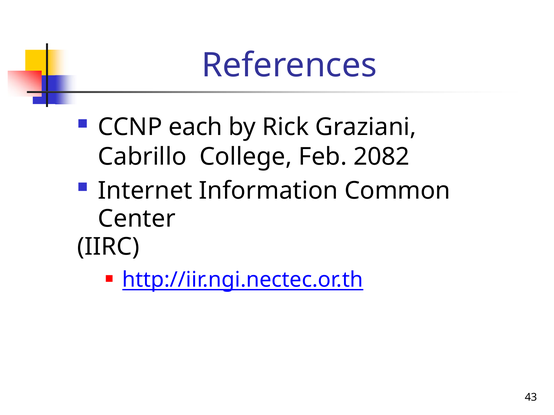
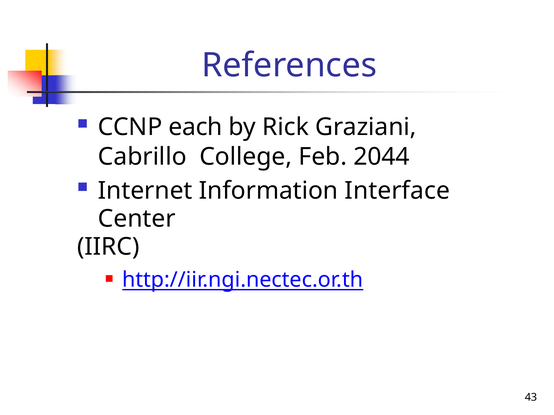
2082: 2082 -> 2044
Common: Common -> Interface
